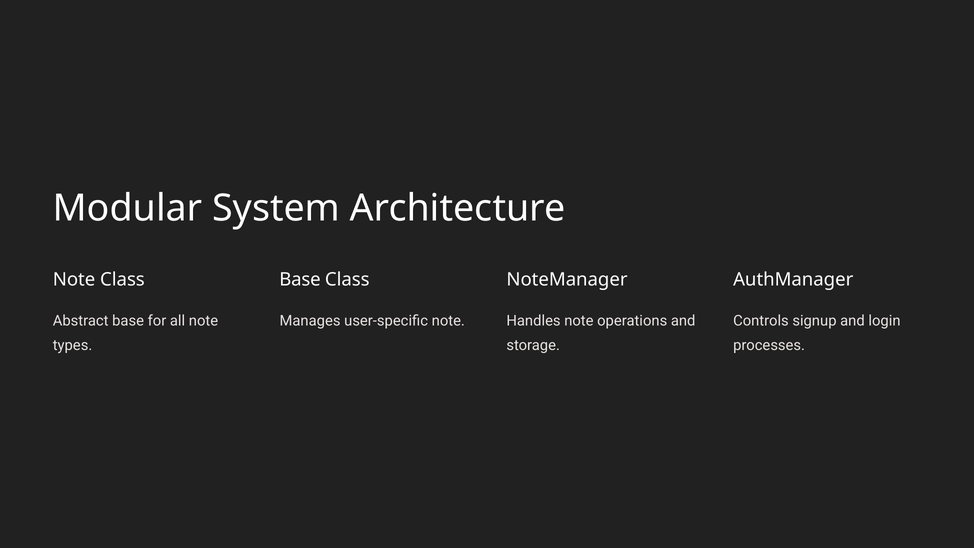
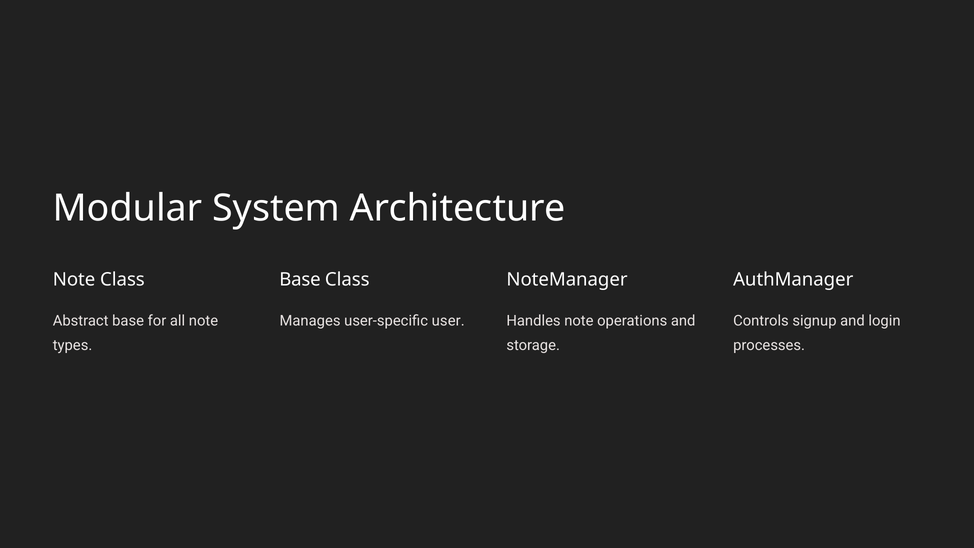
user-specific note: note -> user
